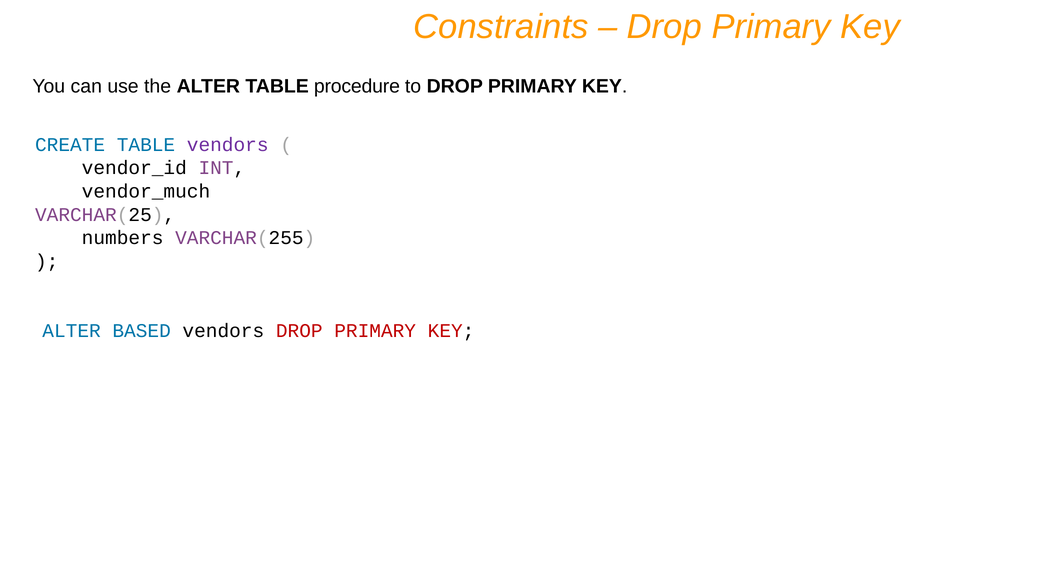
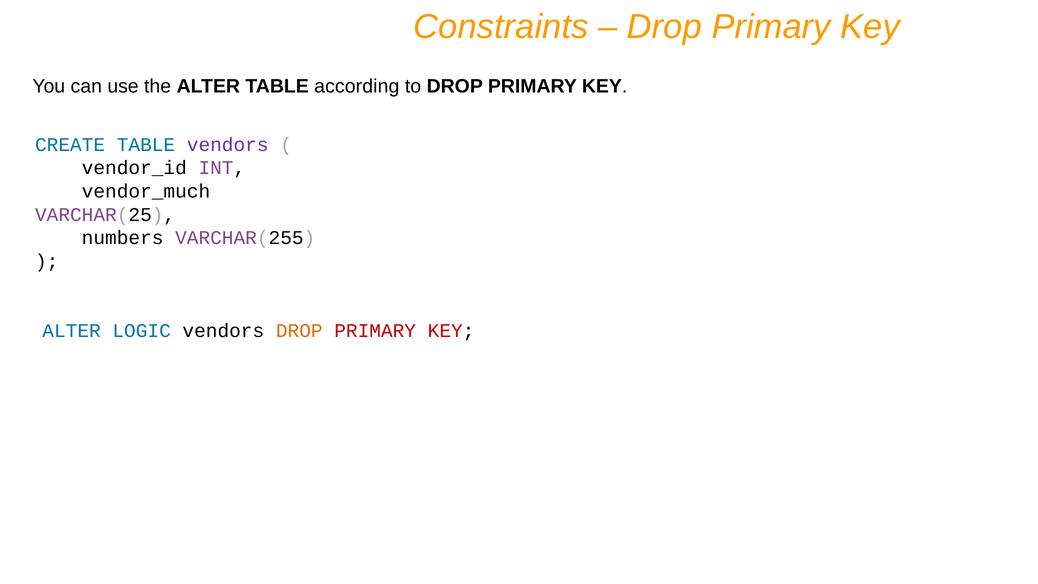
procedure: procedure -> according
BASED: BASED -> LOGIC
DROP at (299, 331) colour: red -> orange
